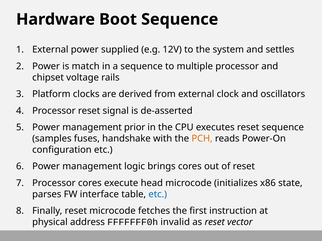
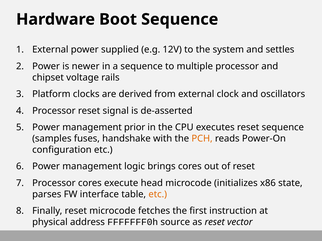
match: match -> newer
etc at (158, 195) colour: blue -> orange
invalid: invalid -> source
